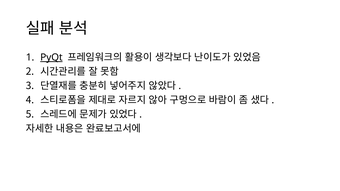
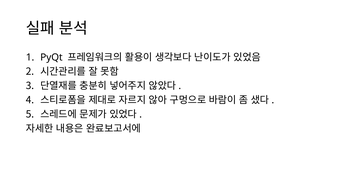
PyQt underline: present -> none
